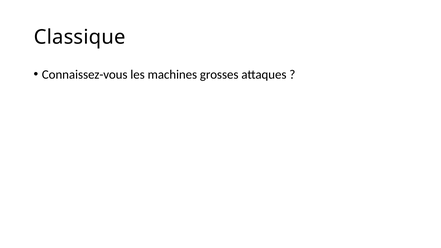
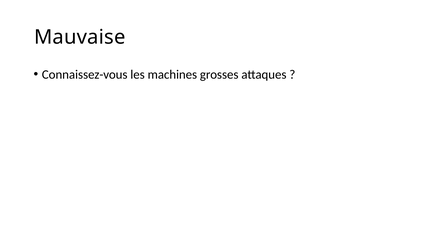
Classique: Classique -> Mauvaise
